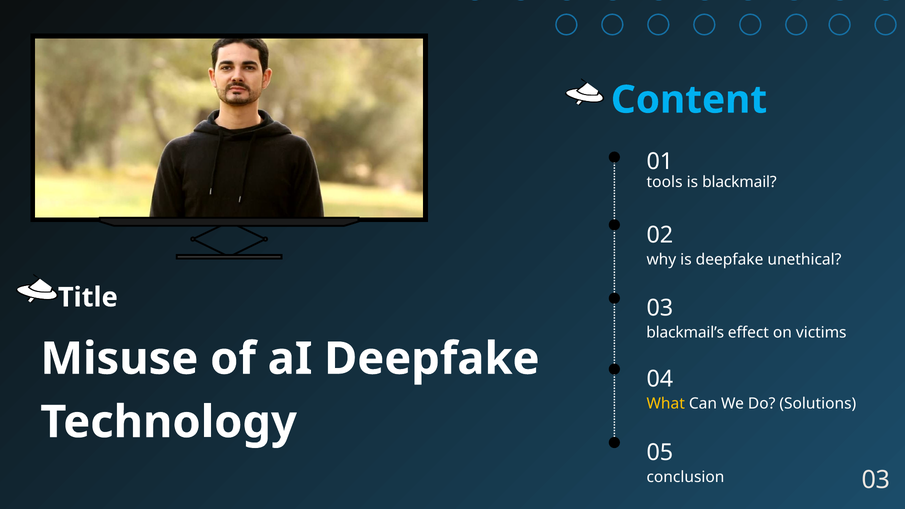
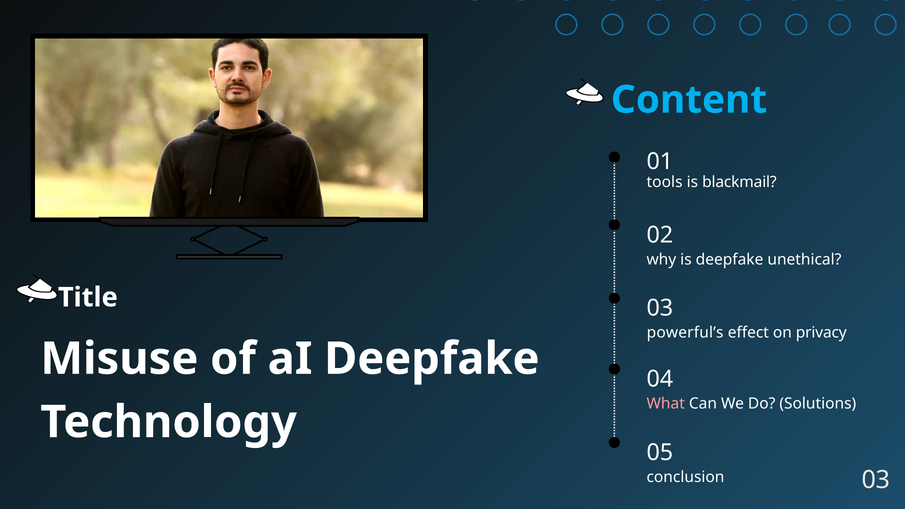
blackmail’s: blackmail’s -> powerful’s
victims: victims -> privacy
What colour: yellow -> pink
